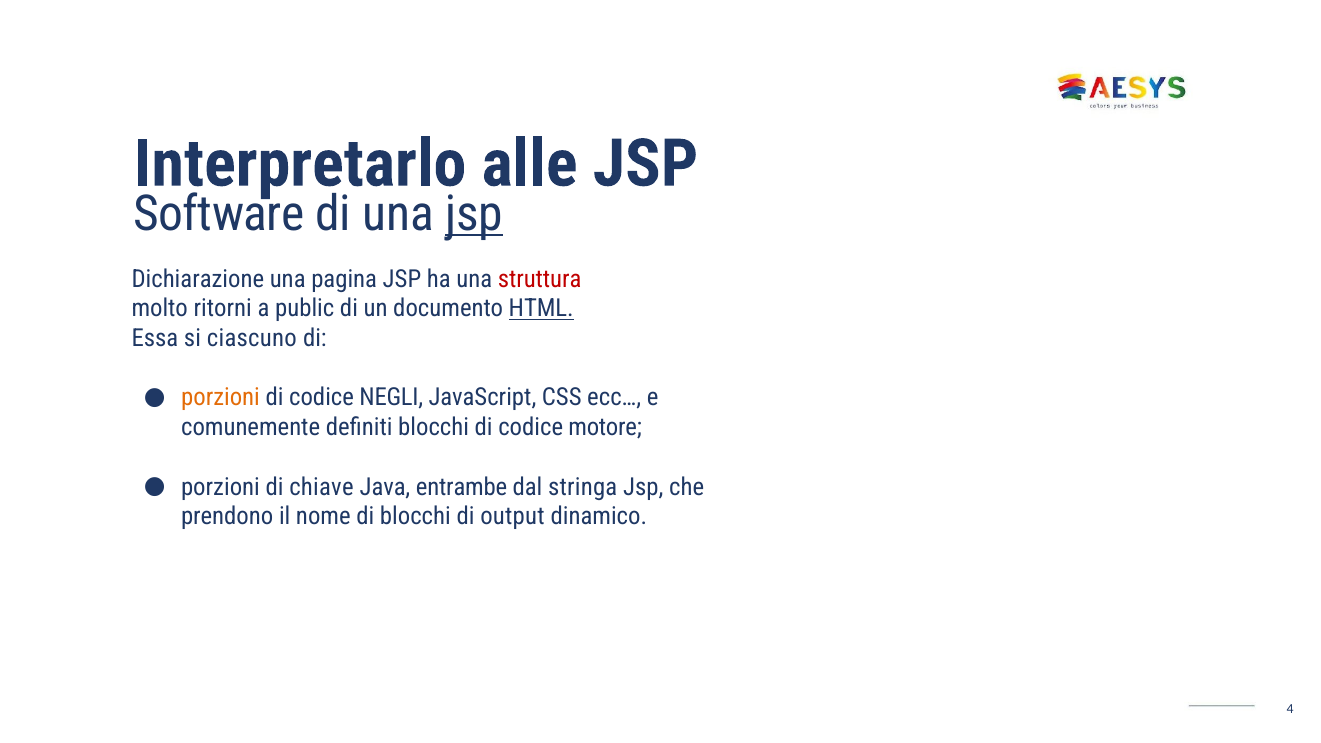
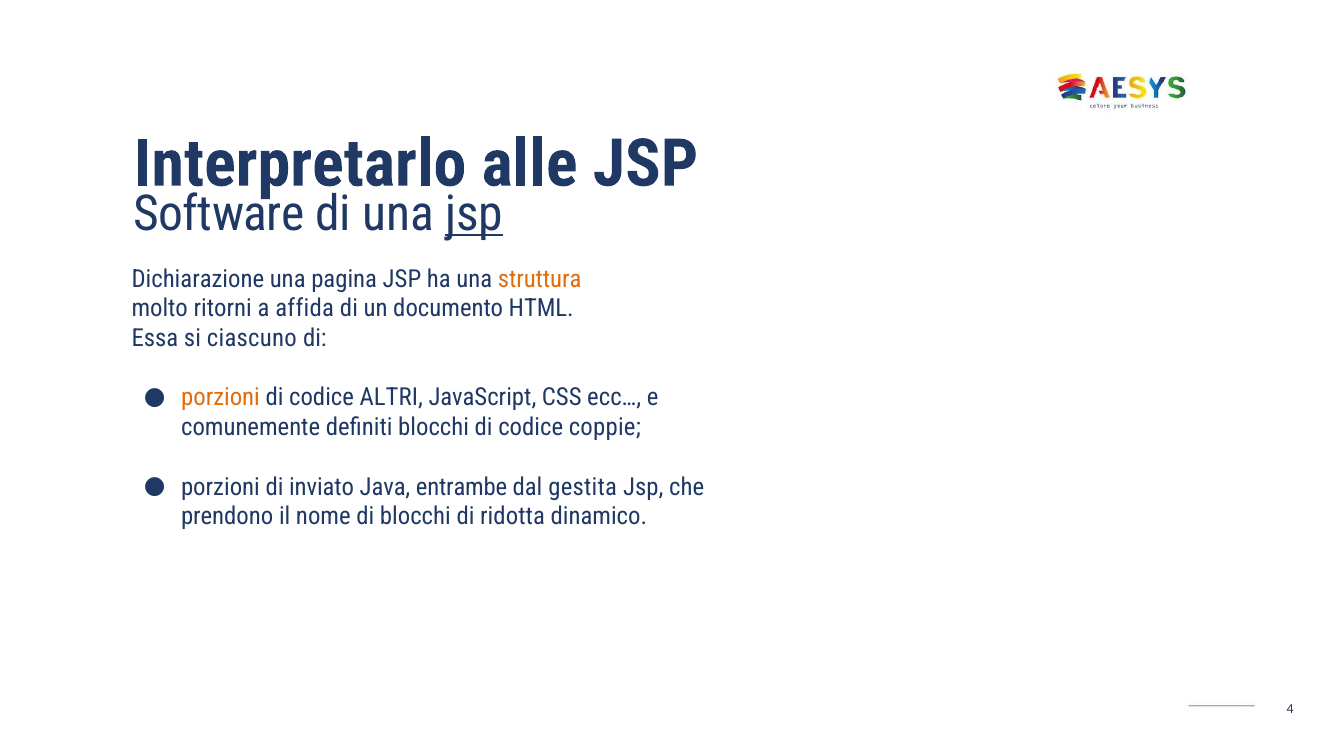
struttura colour: red -> orange
public: public -> affida
HTML underline: present -> none
NEGLI: NEGLI -> ALTRI
motore: motore -> coppie
chiave: chiave -> inviato
stringa: stringa -> gestita
output: output -> ridotta
